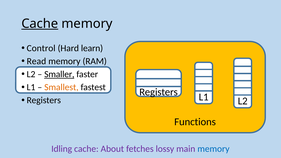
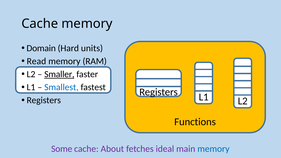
Cache at (40, 24) underline: present -> none
Control: Control -> Domain
learn: learn -> units
Smallest colour: orange -> blue
Idling: Idling -> Some
lossy: lossy -> ideal
